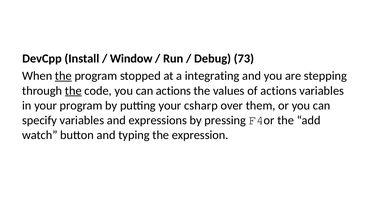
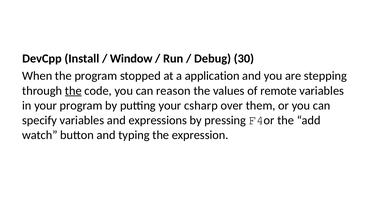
73: 73 -> 30
the at (63, 76) underline: present -> none
integrating: integrating -> application
can actions: actions -> reason
of actions: actions -> remote
